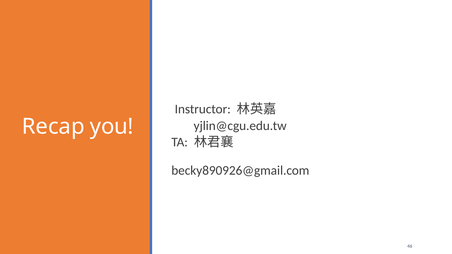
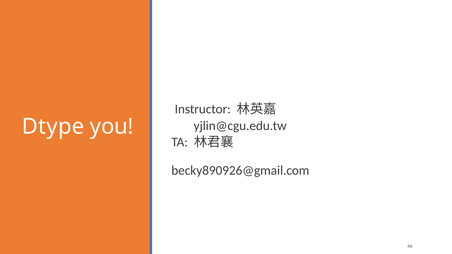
Recap: Recap -> Dtype
